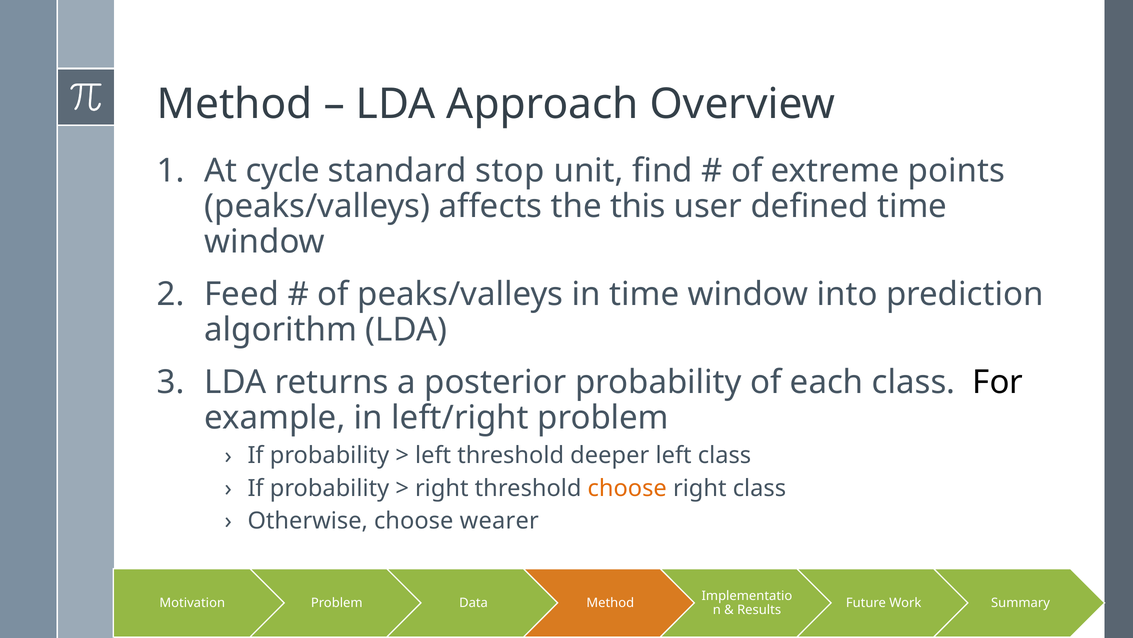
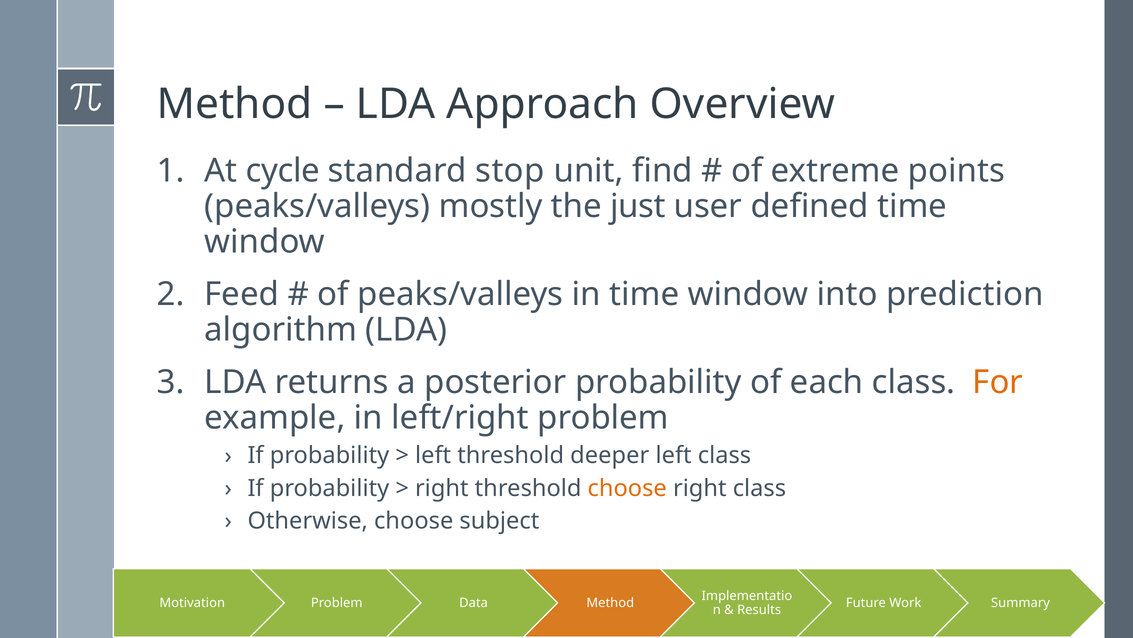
affects: affects -> mostly
this: this -> just
For colour: black -> orange
wearer: wearer -> subject
